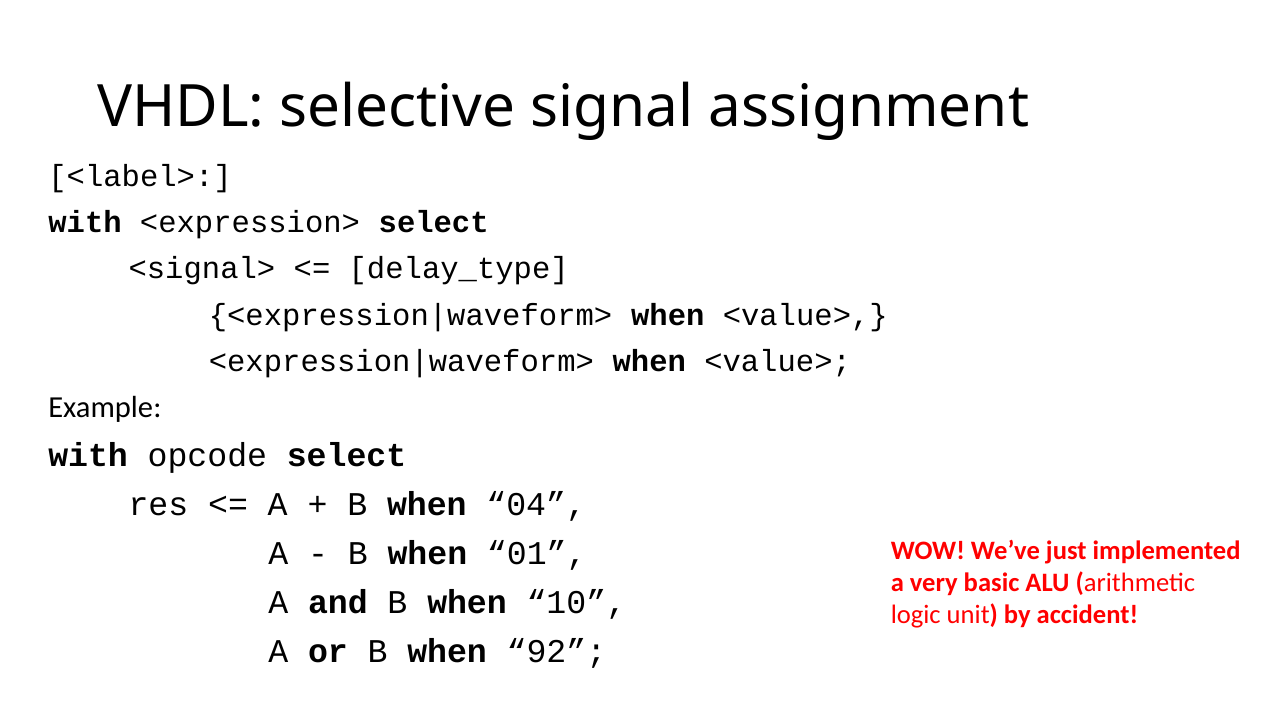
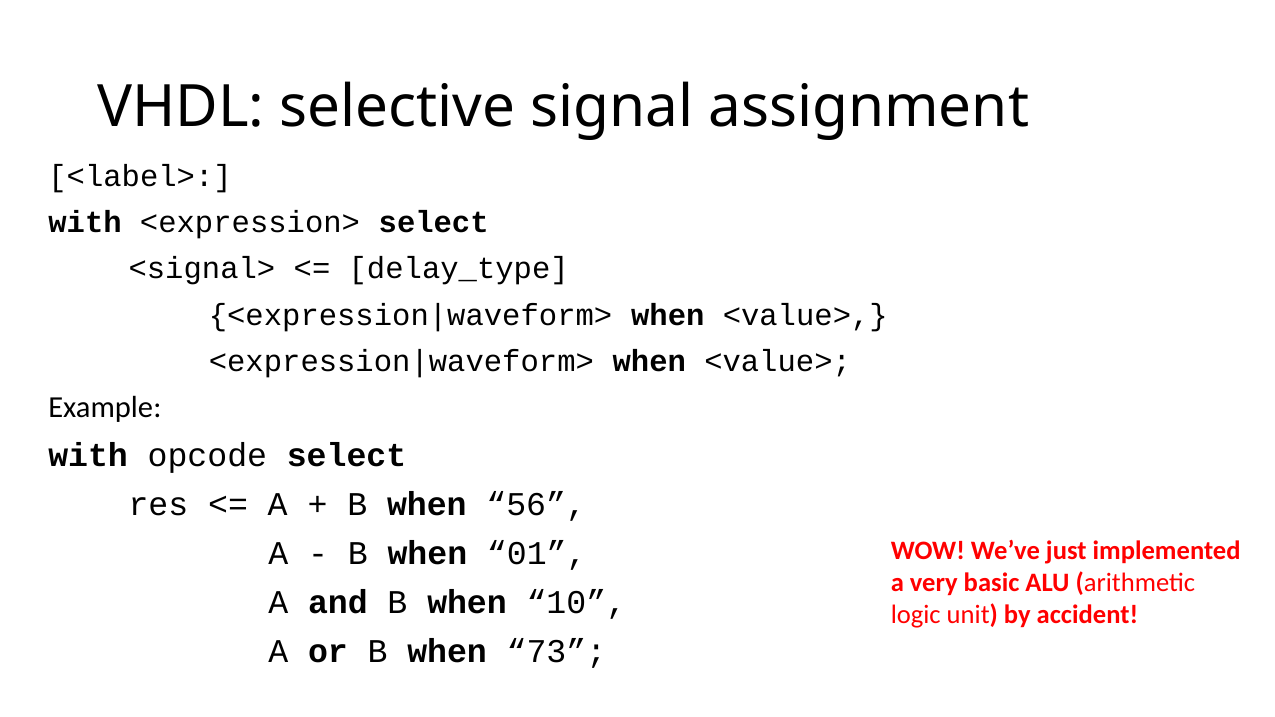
04: 04 -> 56
92: 92 -> 73
